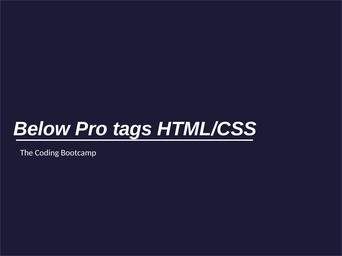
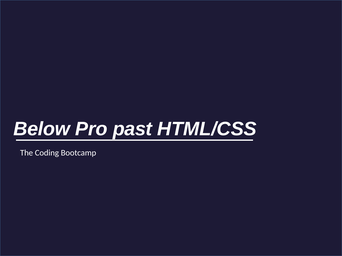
tags: tags -> past
